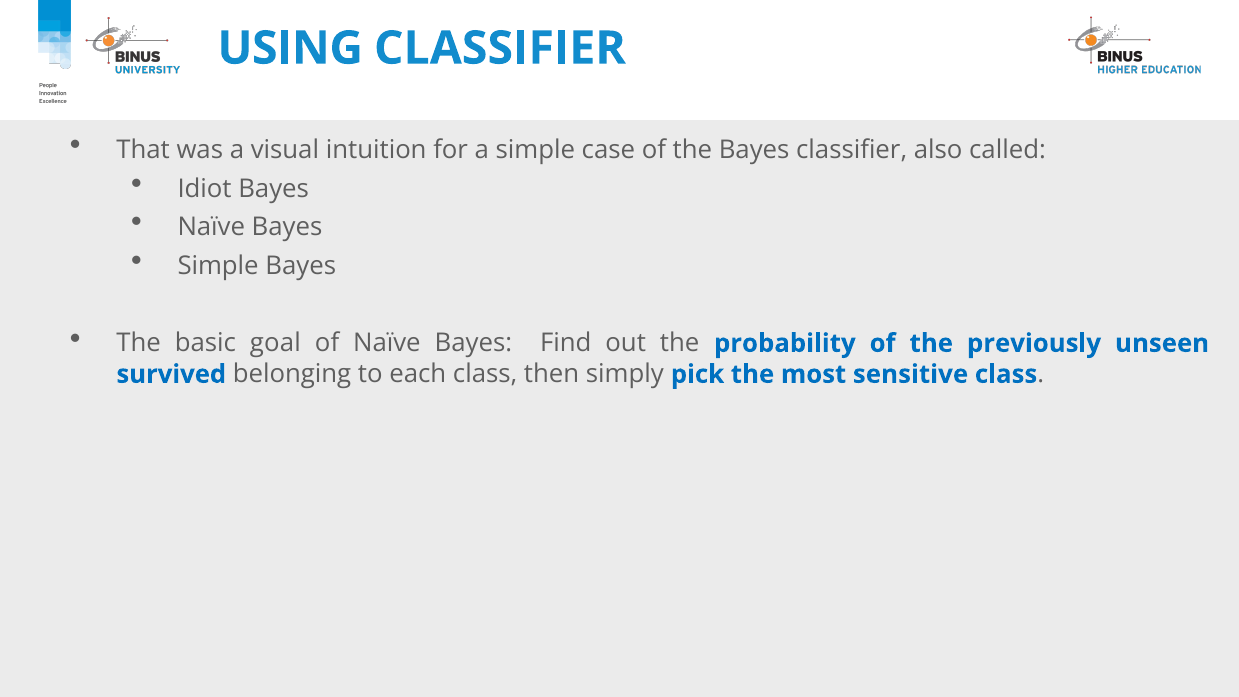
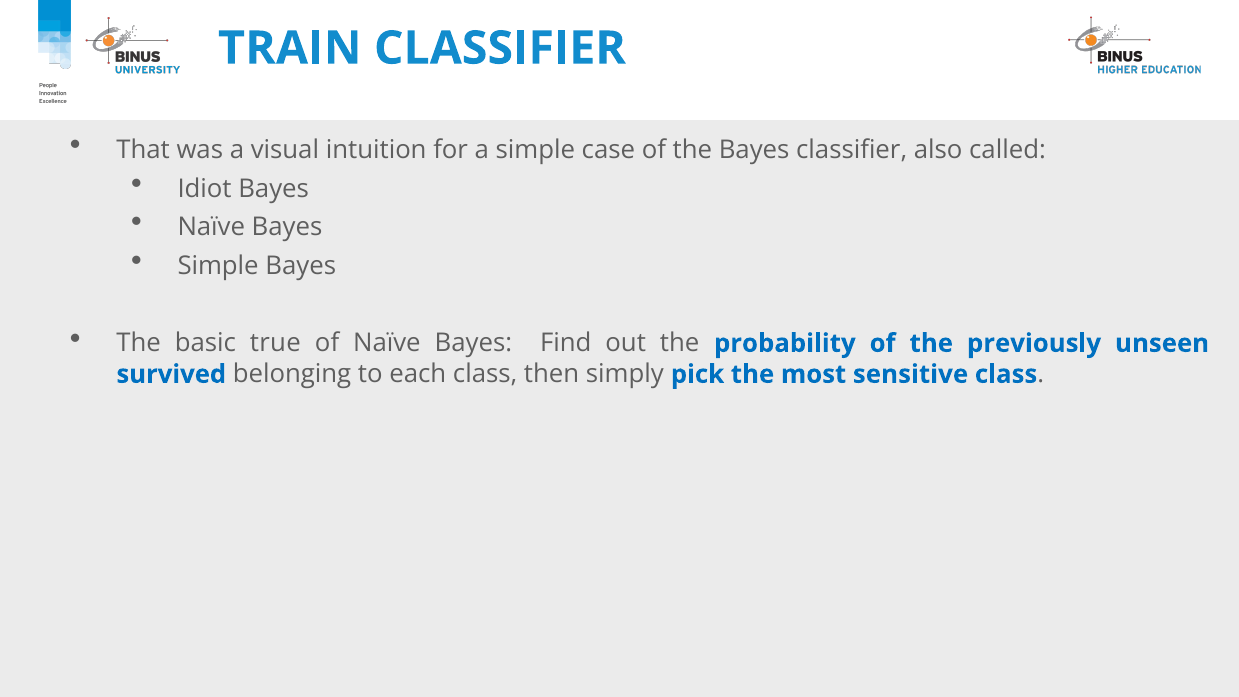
USING: USING -> TRAIN
goal: goal -> true
